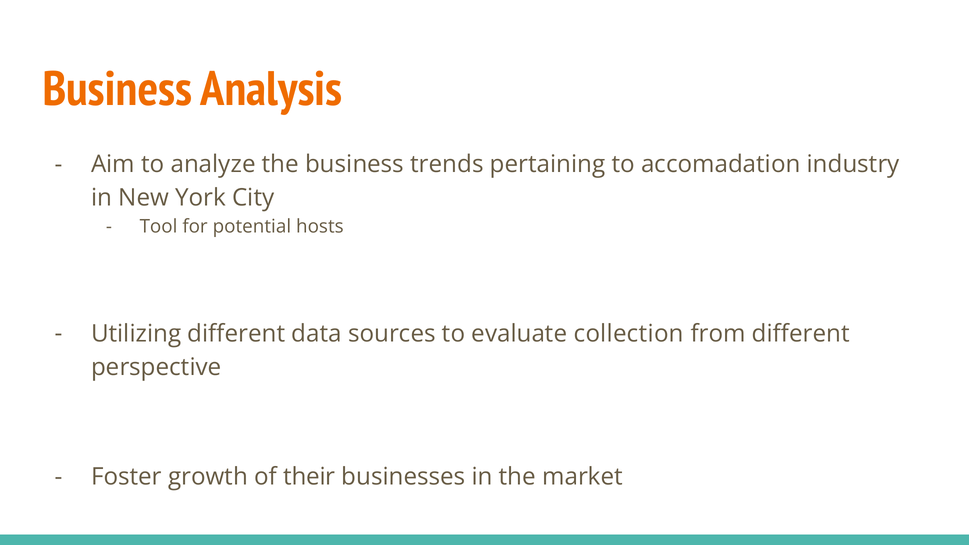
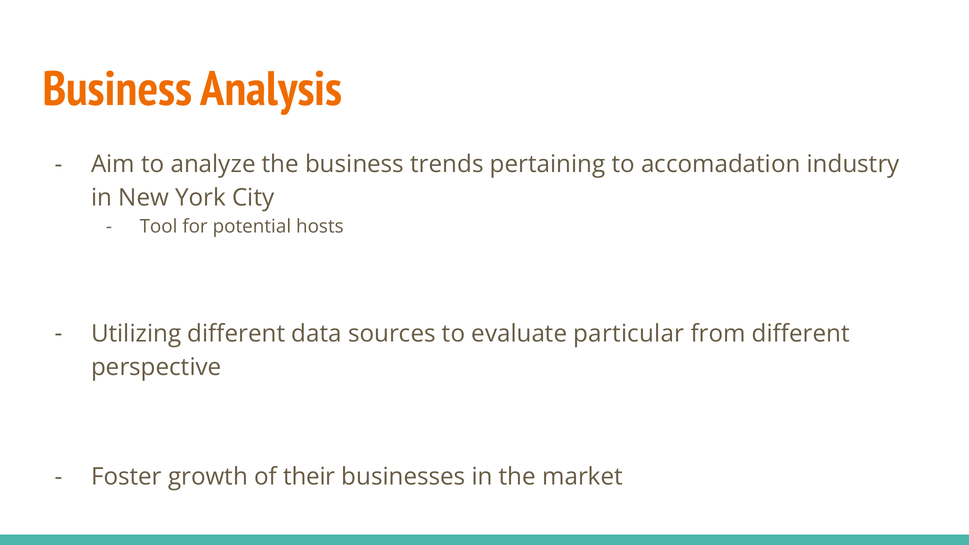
collection: collection -> particular
